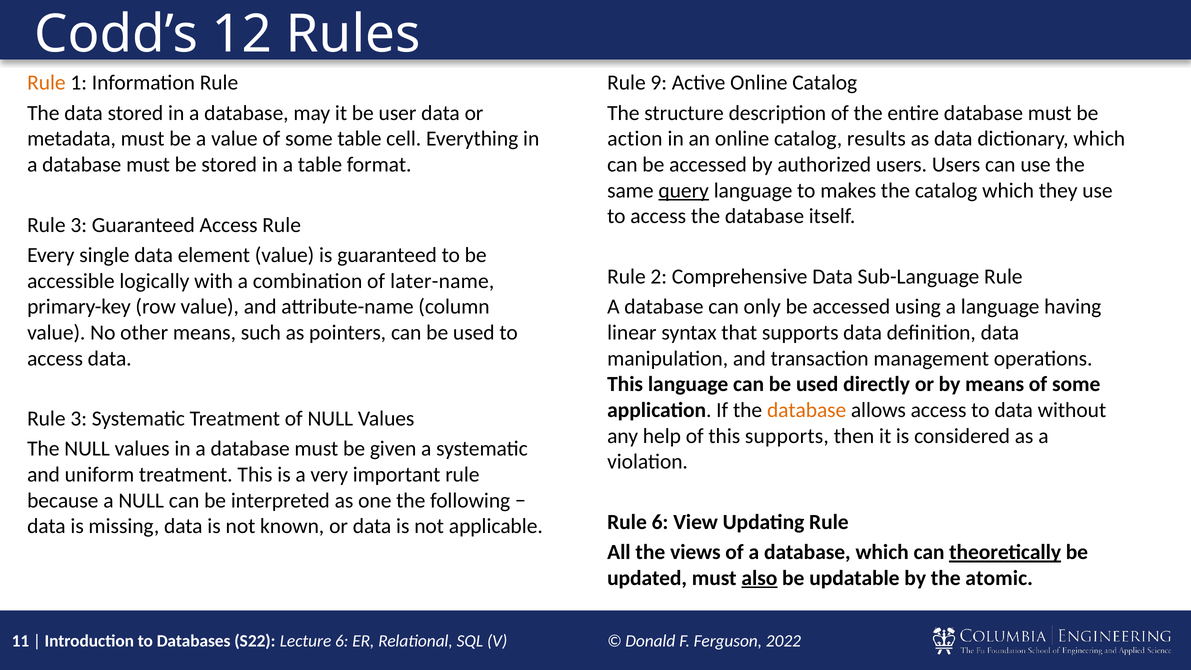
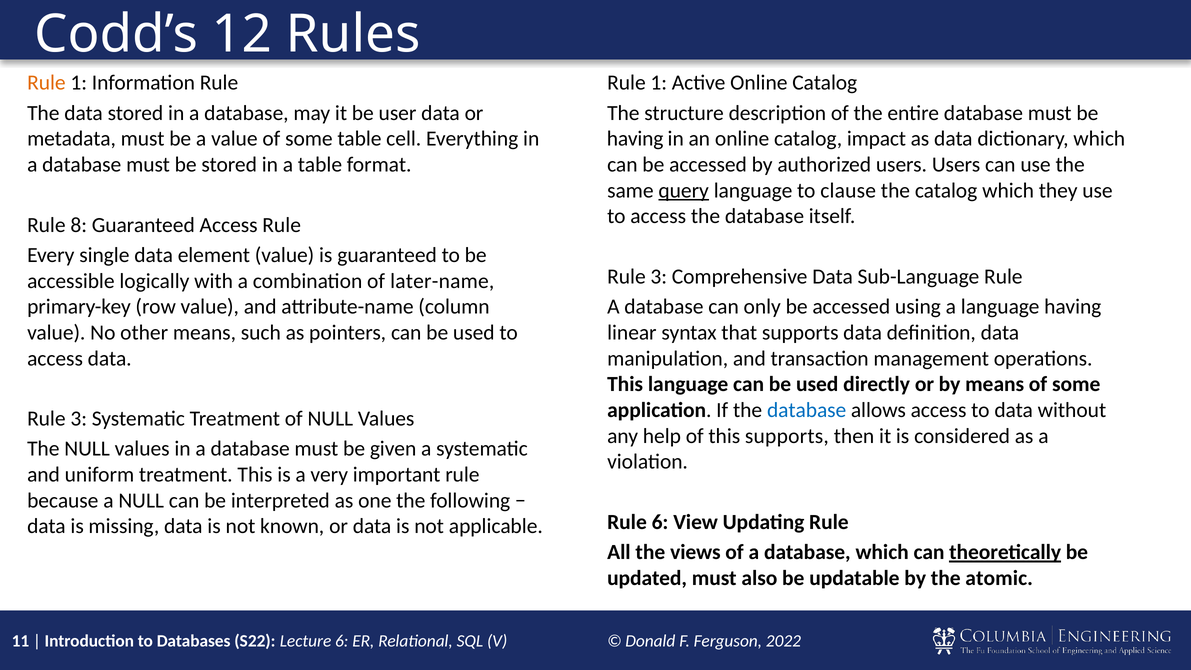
9 at (659, 83): 9 -> 1
action at (635, 139): action -> having
results: results -> impact
makes: makes -> clause
3 at (79, 225): 3 -> 8
2 at (659, 277): 2 -> 3
database at (807, 410) colour: orange -> blue
also underline: present -> none
